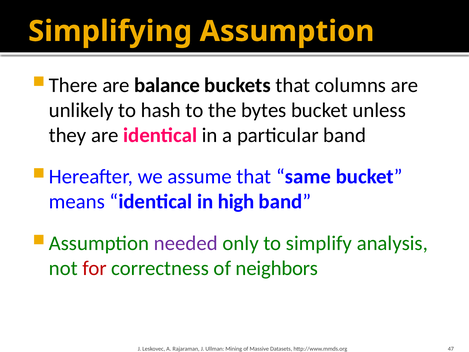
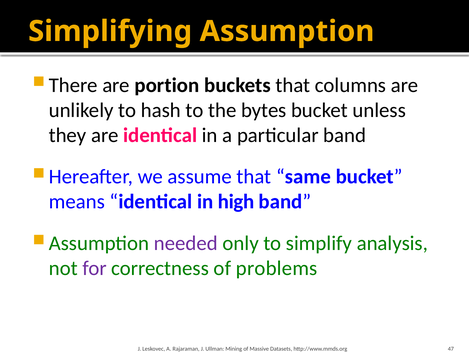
balance: balance -> portion
for colour: red -> purple
neighbors: neighbors -> problems
